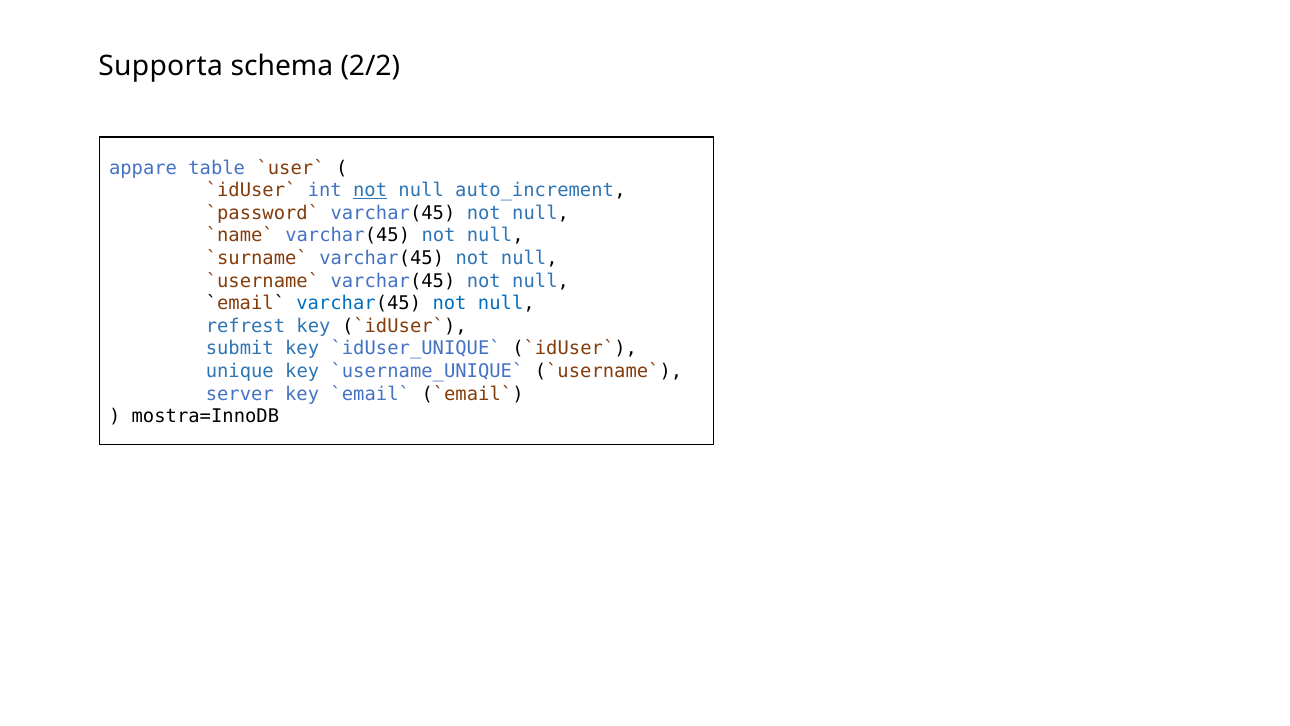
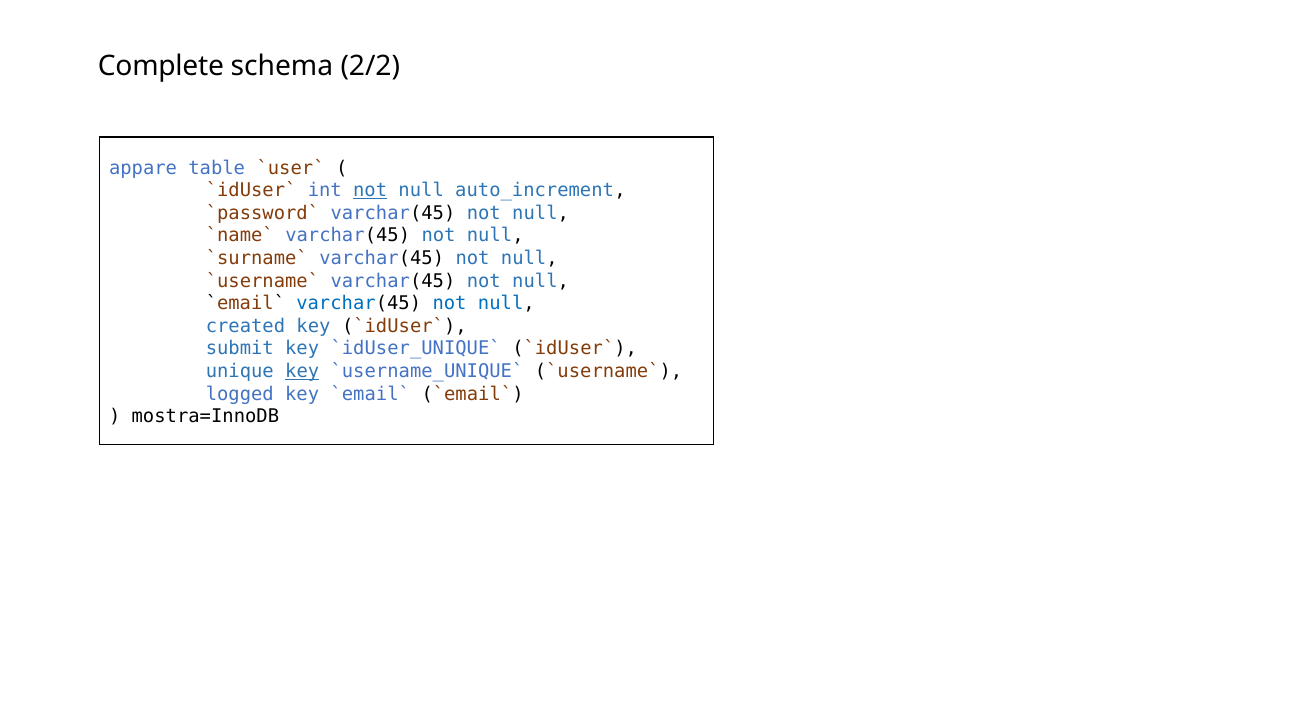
Supporta: Supporta -> Complete
refrest: refrest -> created
key at (302, 371) underline: none -> present
server: server -> logged
